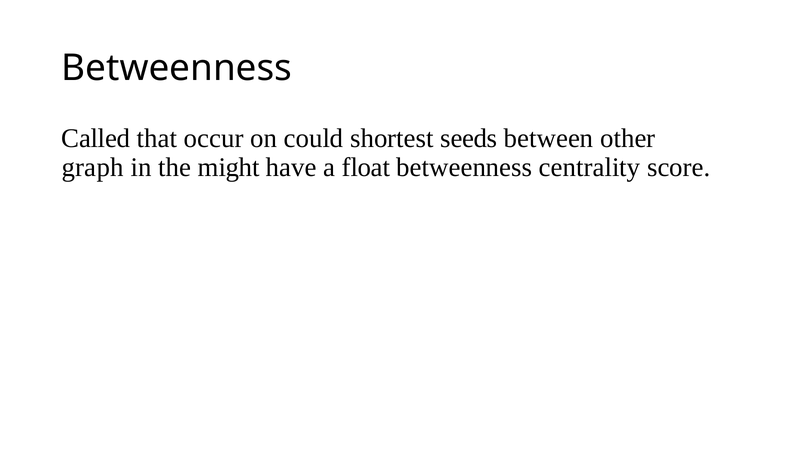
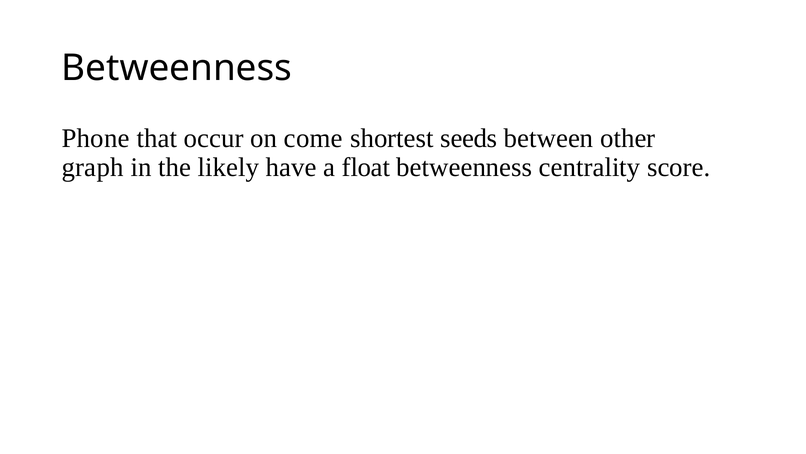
Called: Called -> Phone
could: could -> come
might: might -> likely
